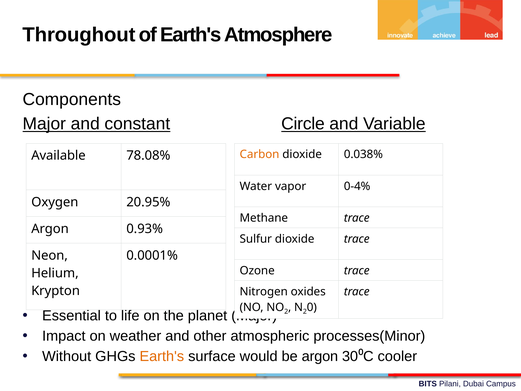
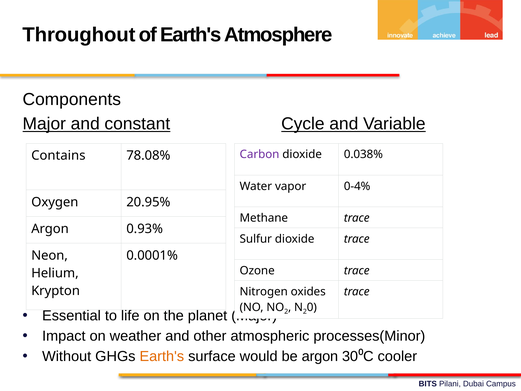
Circle: Circle -> Cycle
Carbon colour: orange -> purple
Available: Available -> Contains
